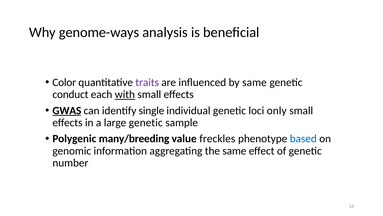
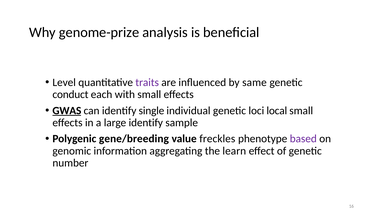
genome-ways: genome-ways -> genome-prize
Color: Color -> Level
with underline: present -> none
only: only -> local
large genetic: genetic -> identify
many/breeding: many/breeding -> gene/breeding
based colour: blue -> purple
the same: same -> learn
